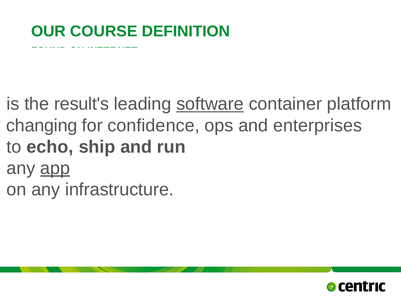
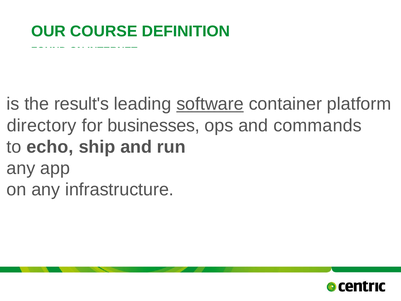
changing: changing -> directory
confidence: confidence -> businesses
enterprises: enterprises -> commands
app underline: present -> none
